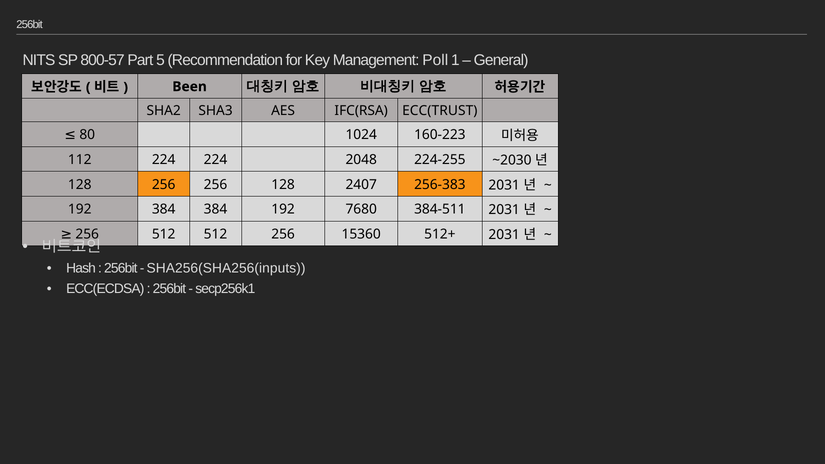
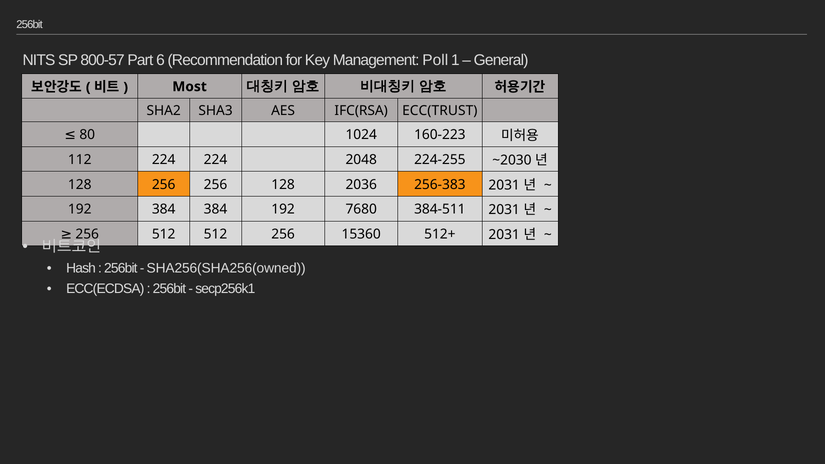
5: 5 -> 6
Been: Been -> Most
2407: 2407 -> 2036
SHA256(SHA256(inputs: SHA256(SHA256(inputs -> SHA256(SHA256(owned
